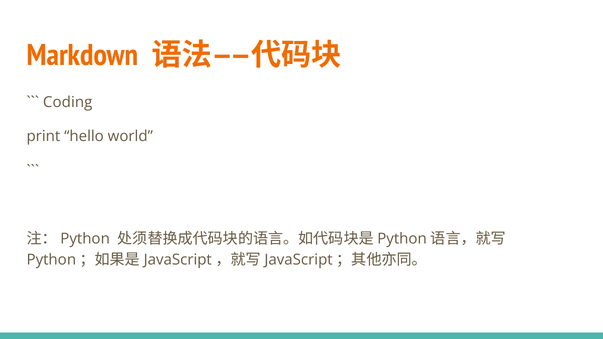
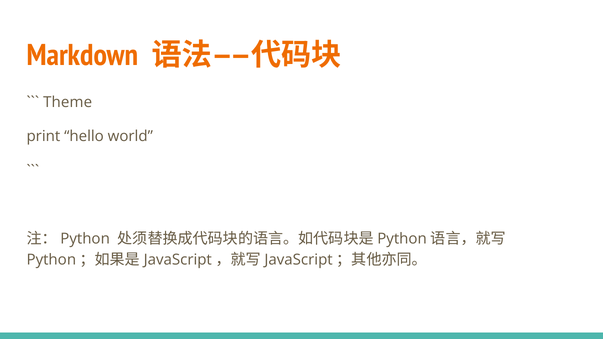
Coding: Coding -> Theme
